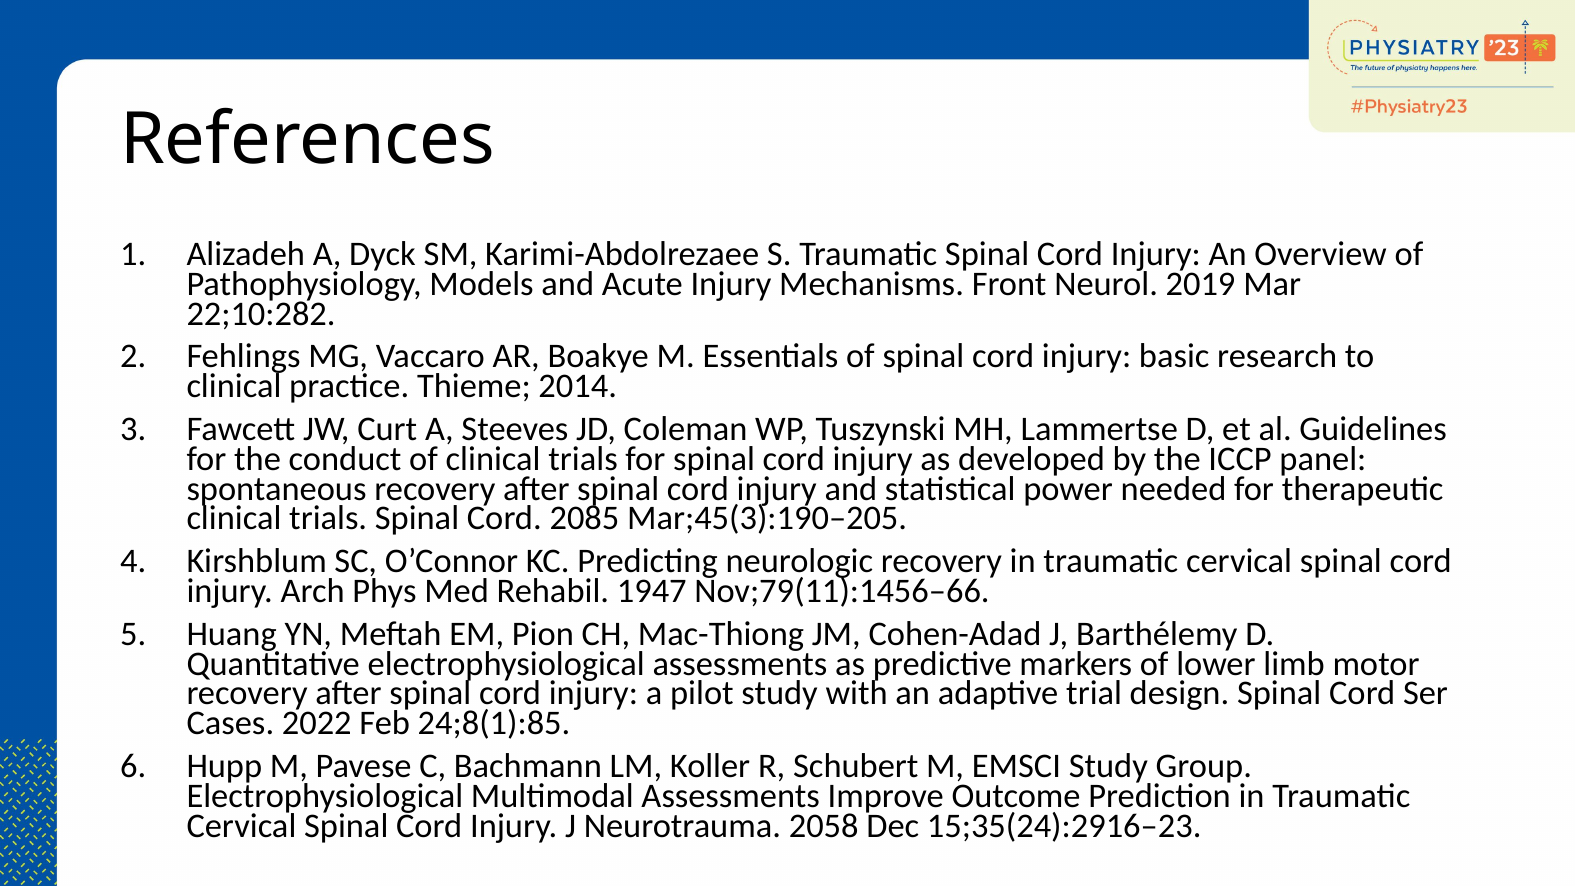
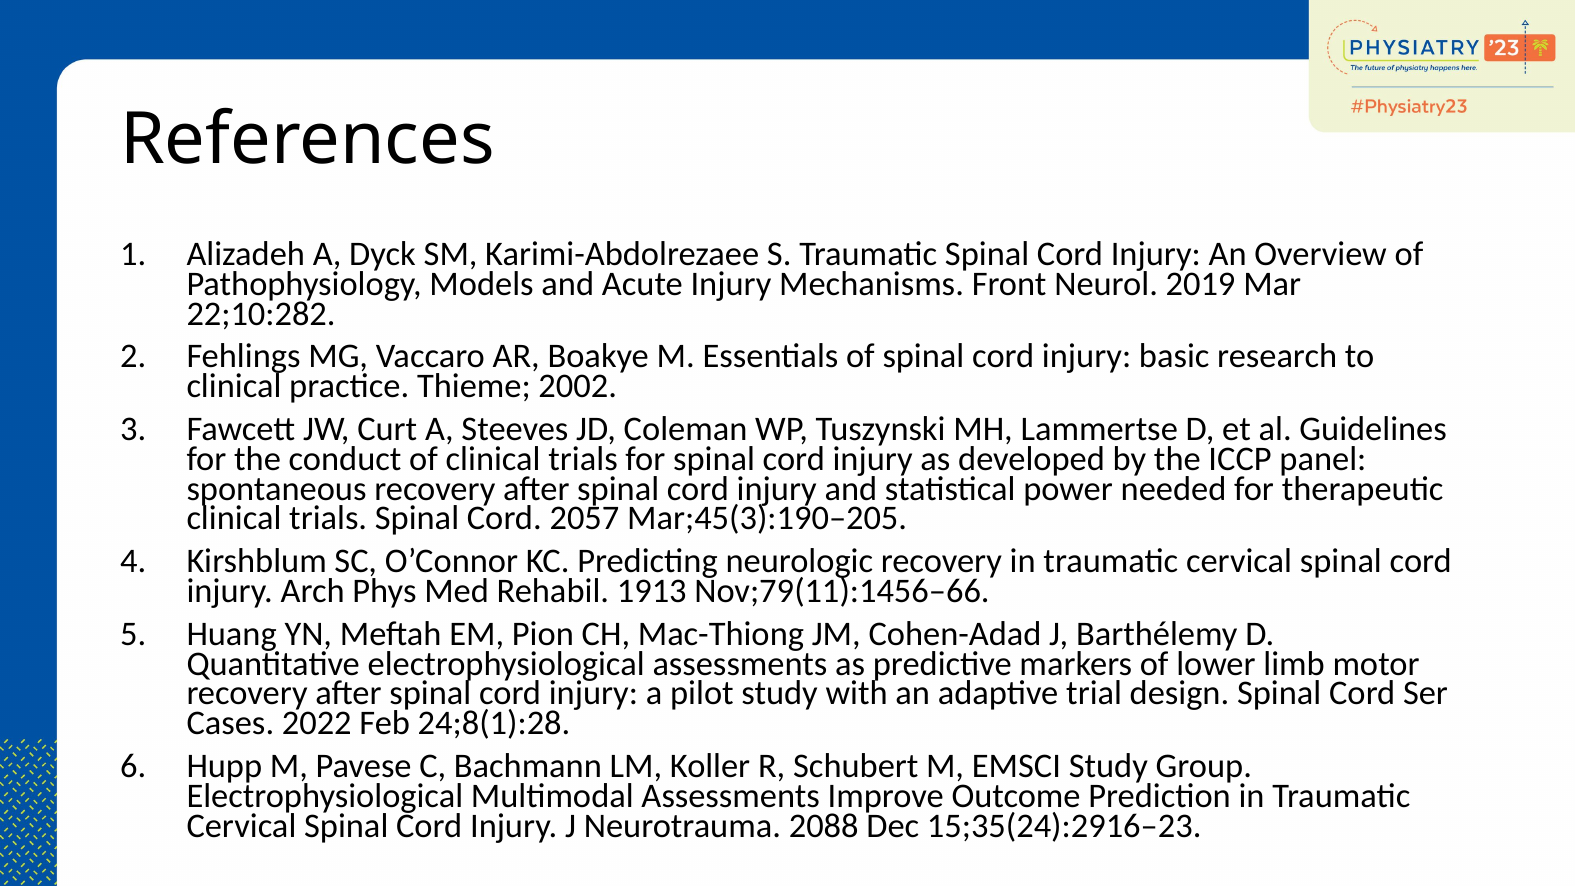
2014: 2014 -> 2002
2085: 2085 -> 2057
1947: 1947 -> 1913
24;8(1):85: 24;8(1):85 -> 24;8(1):28
2058: 2058 -> 2088
